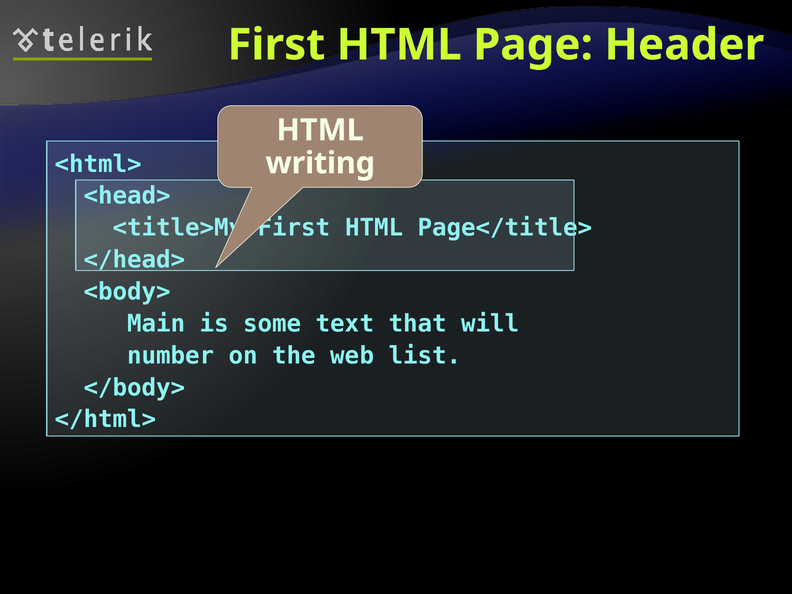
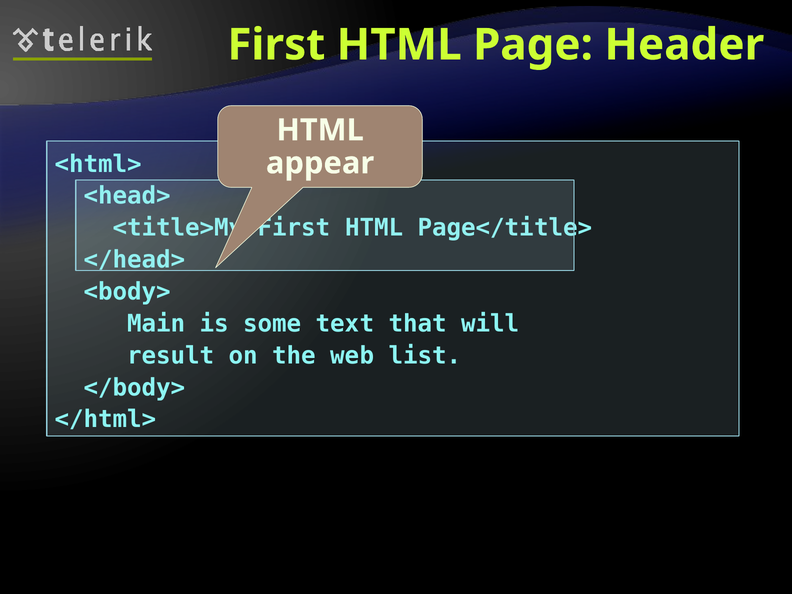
writing: writing -> appear
number: number -> result
